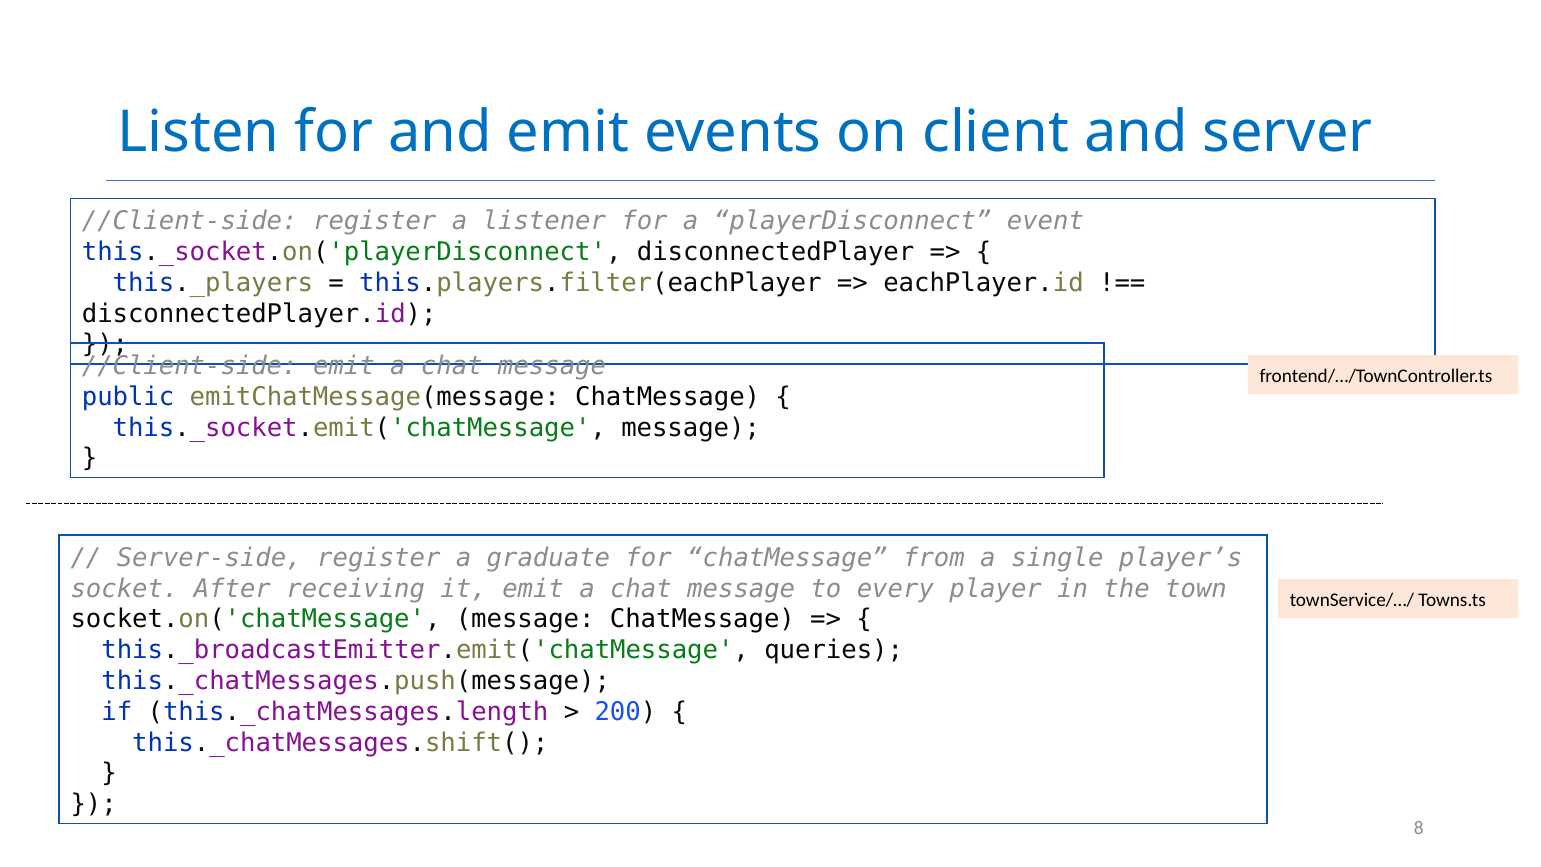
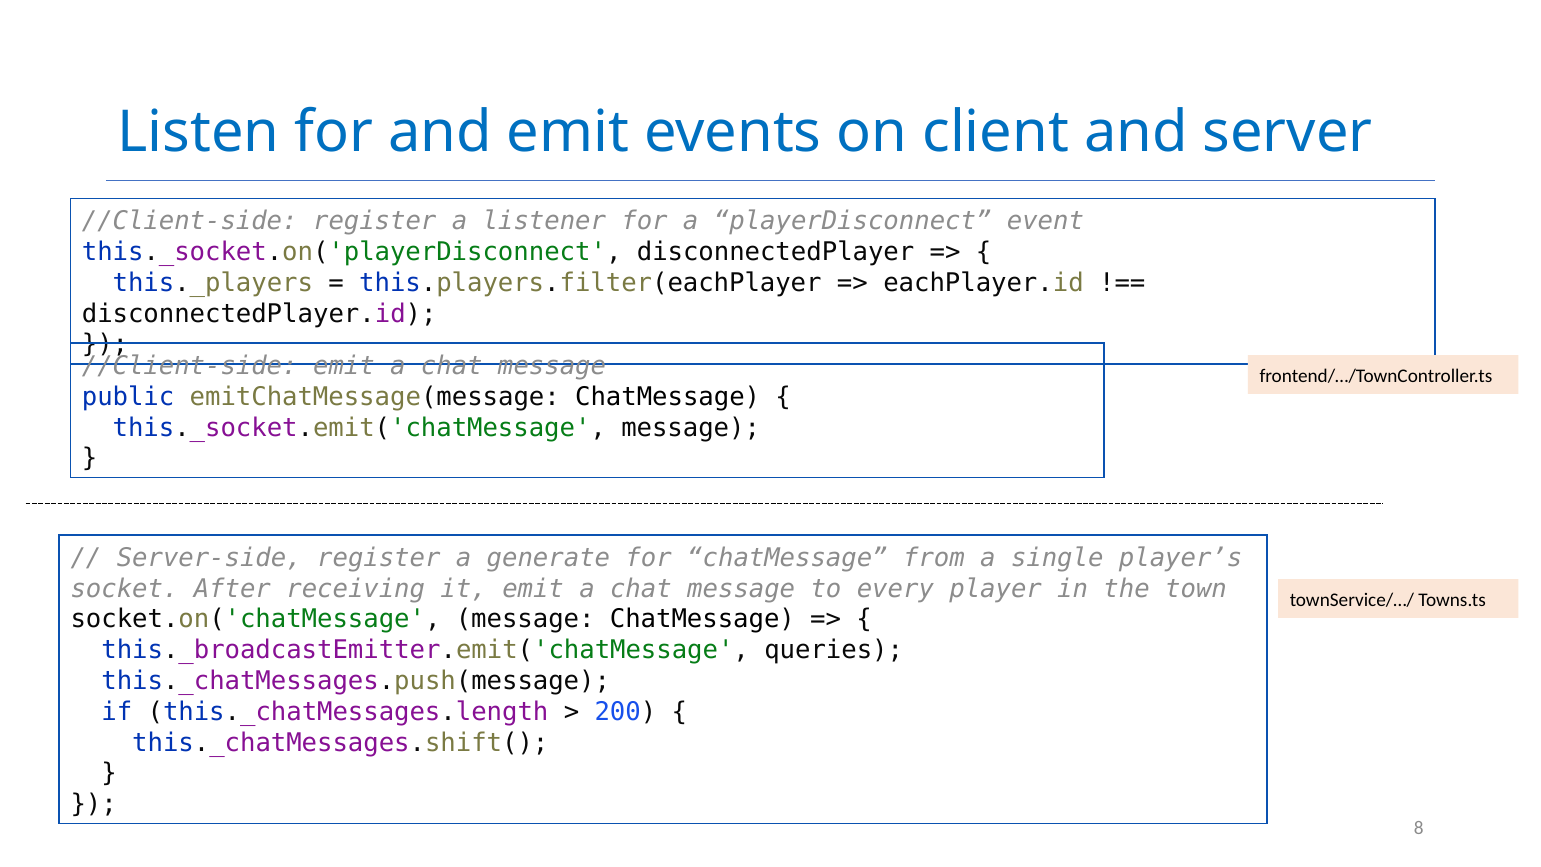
graduate: graduate -> generate
